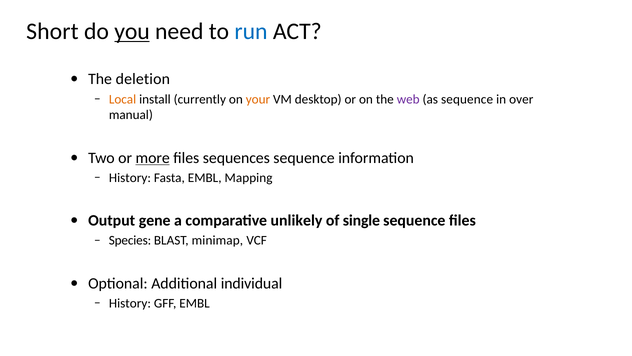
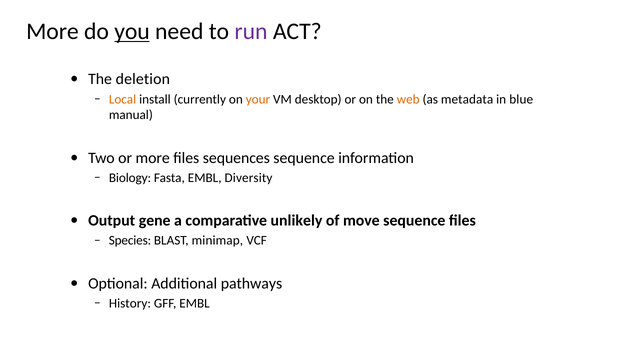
Short at (52, 31): Short -> More
run colour: blue -> purple
web colour: purple -> orange
as sequence: sequence -> metadata
over: over -> blue
more at (153, 158) underline: present -> none
History at (130, 178): History -> Biology
Mapping: Mapping -> Diversity
single: single -> move
individual: individual -> pathways
